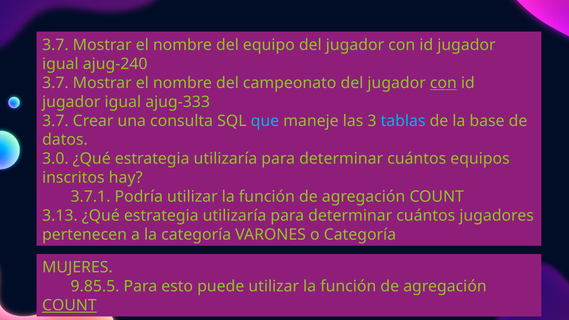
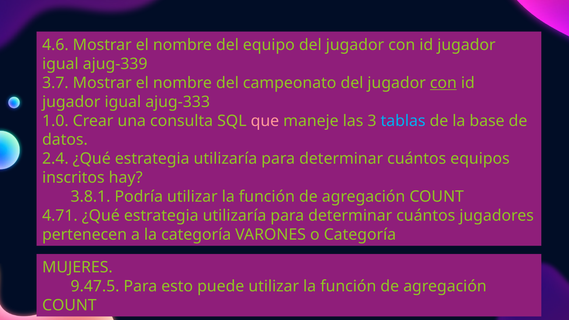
3.7 at (55, 45): 3.7 -> 4.6
ajug-240: ajug-240 -> ajug-339
3.7 at (55, 121): 3.7 -> 1.0
que colour: light blue -> pink
3.0: 3.0 -> 2.4
3.7.1: 3.7.1 -> 3.8.1
3.13: 3.13 -> 4.71
9.85.5: 9.85.5 -> 9.47.5
COUNT at (69, 305) underline: present -> none
